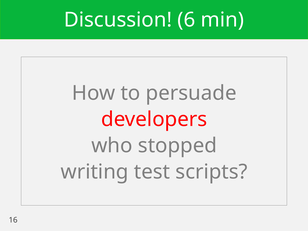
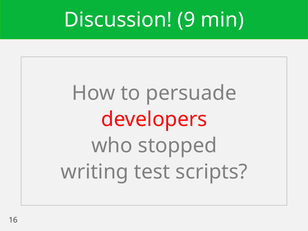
6: 6 -> 9
